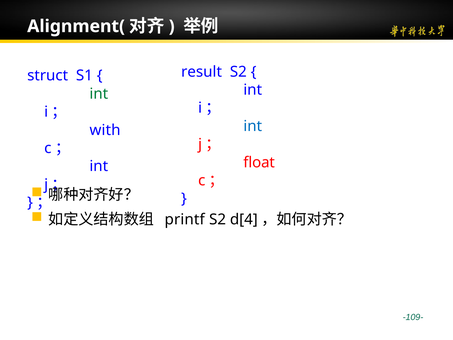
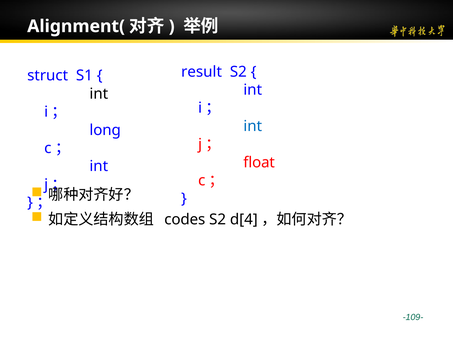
int at (99, 94) colour: green -> black
with: with -> long
printf: printf -> codes
